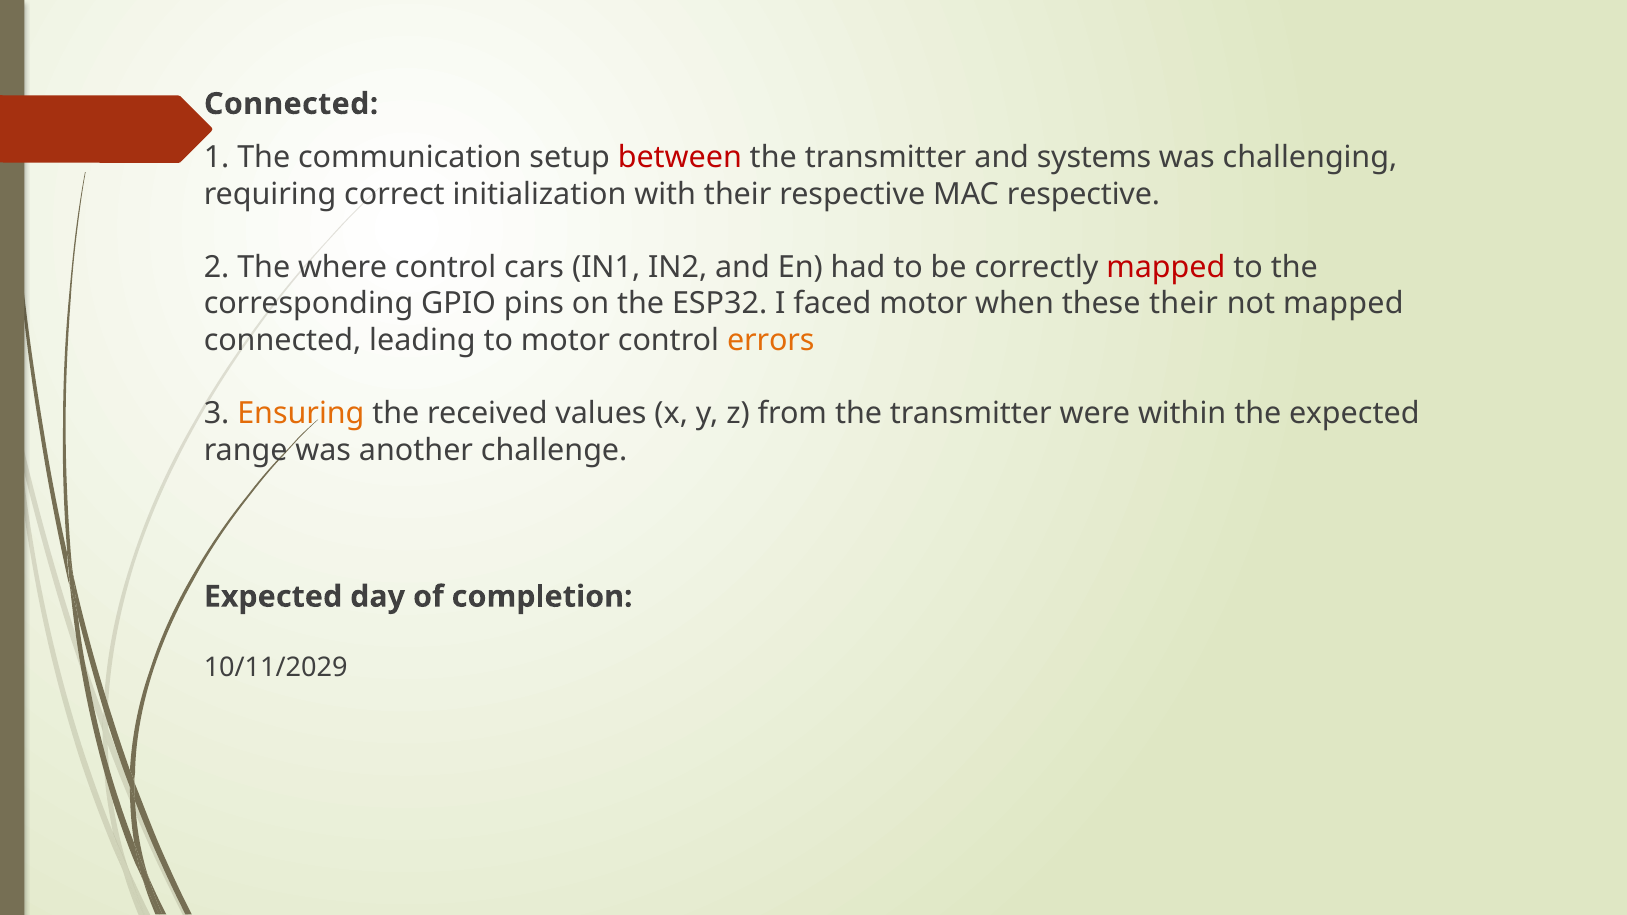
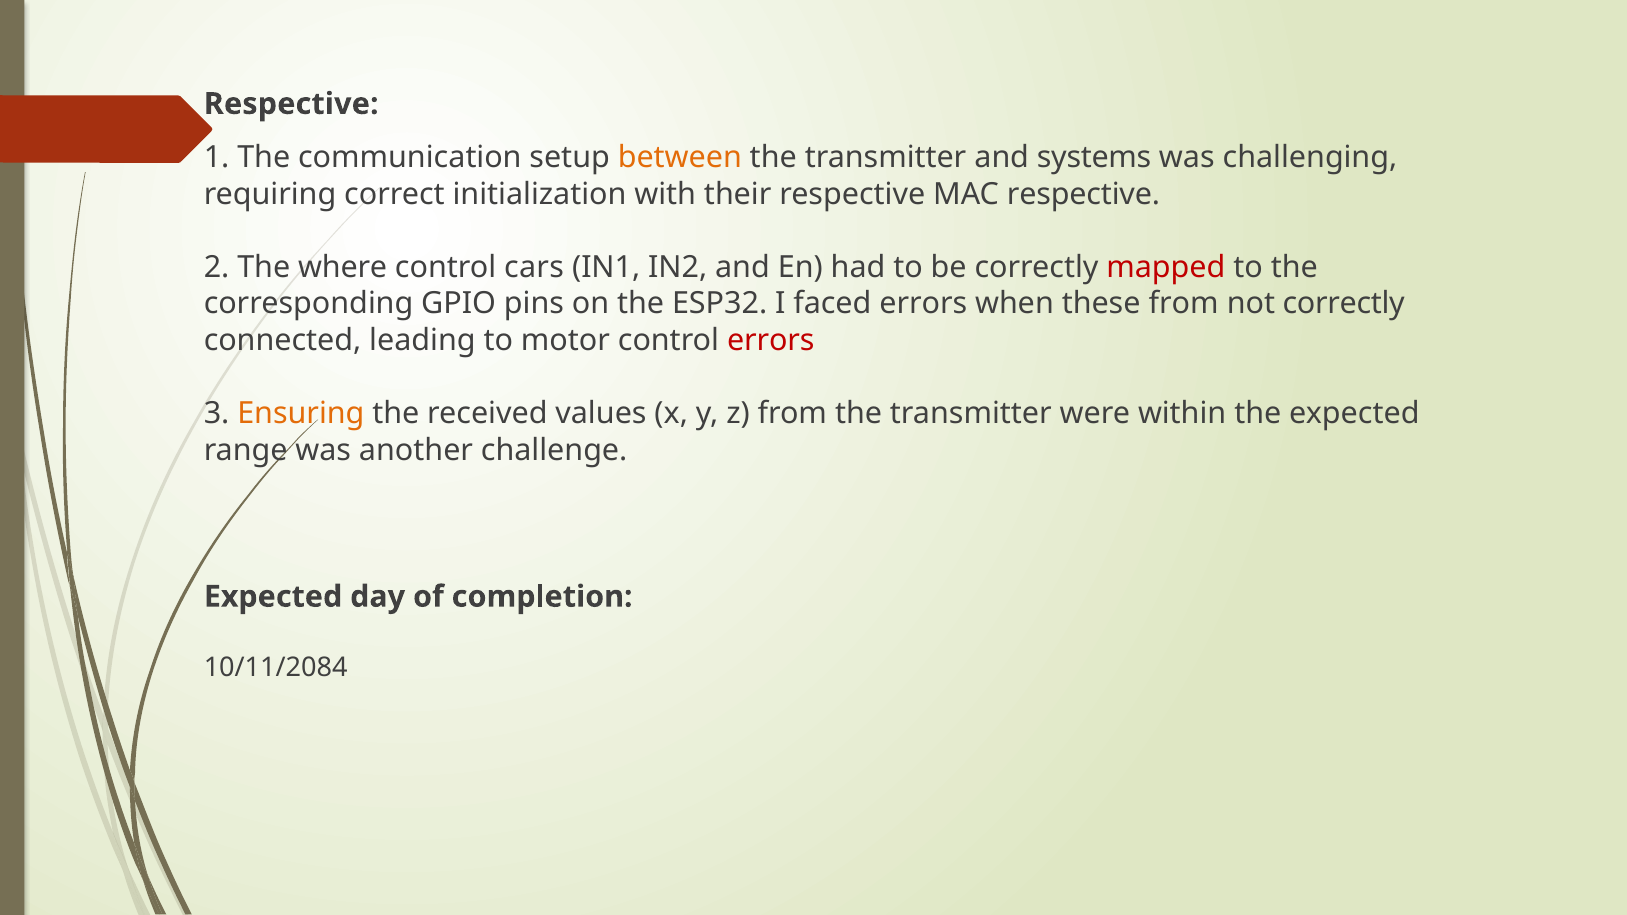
Connected at (291, 104): Connected -> Respective
between colour: red -> orange
faced motor: motor -> errors
these their: their -> from
not mapped: mapped -> correctly
errors at (771, 341) colour: orange -> red
10/11/2029: 10/11/2029 -> 10/11/2084
